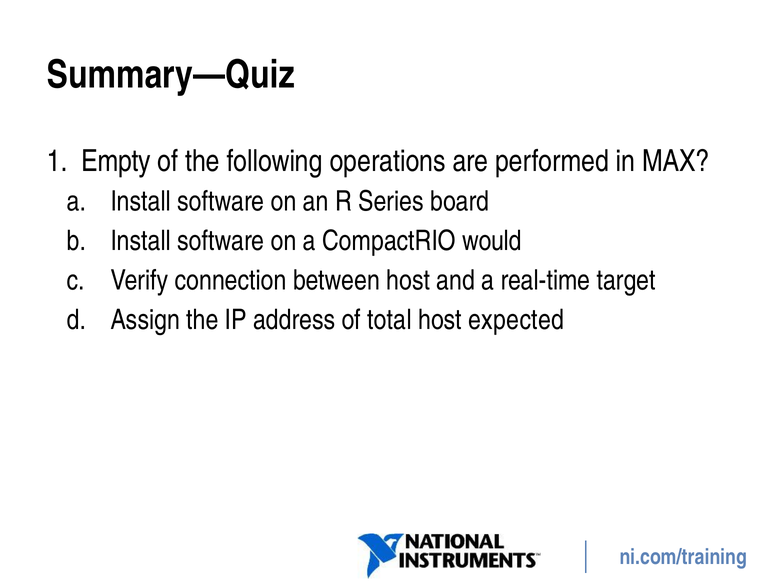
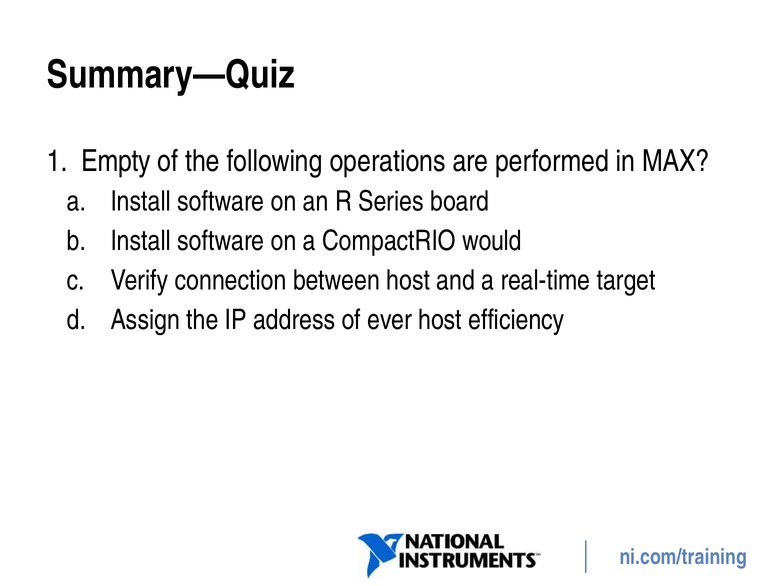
total: total -> ever
expected: expected -> efficiency
